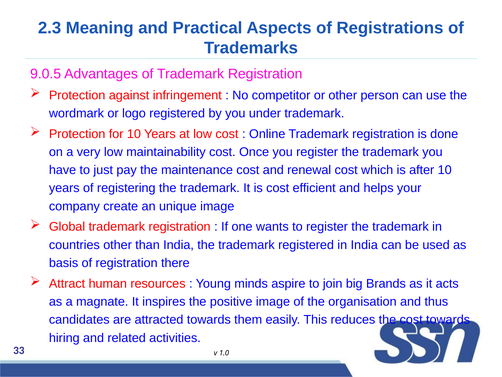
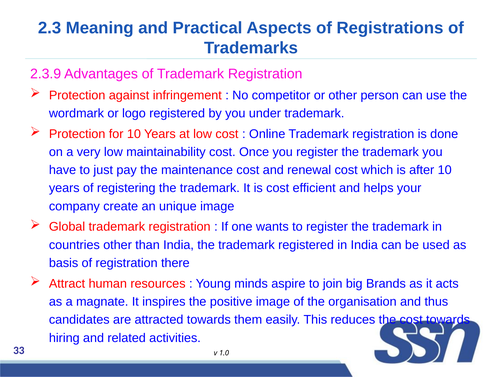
9.0.5: 9.0.5 -> 2.3.9
